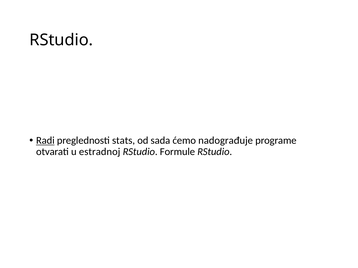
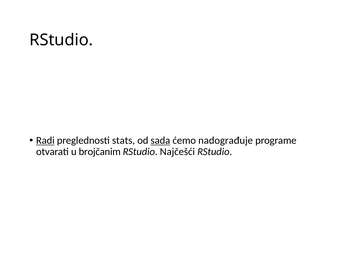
sada underline: none -> present
estradnoj: estradnoj -> brojčanim
Formule: Formule -> Najčešći
